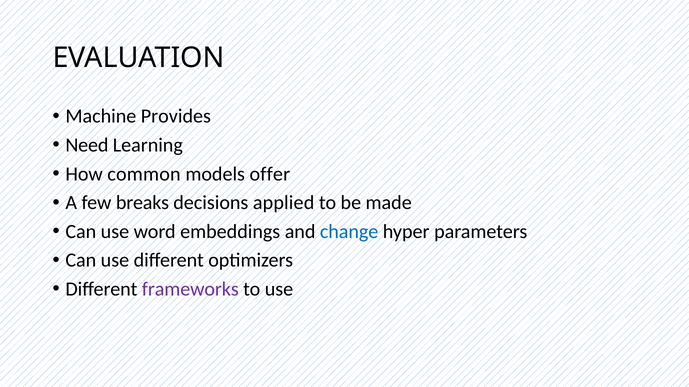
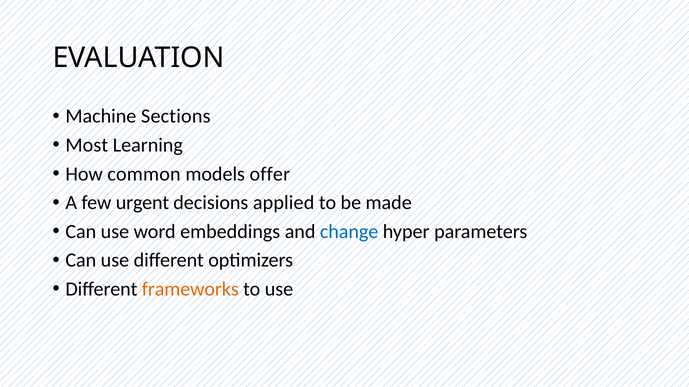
Provides: Provides -> Sections
Need: Need -> Most
breaks: breaks -> urgent
frameworks colour: purple -> orange
